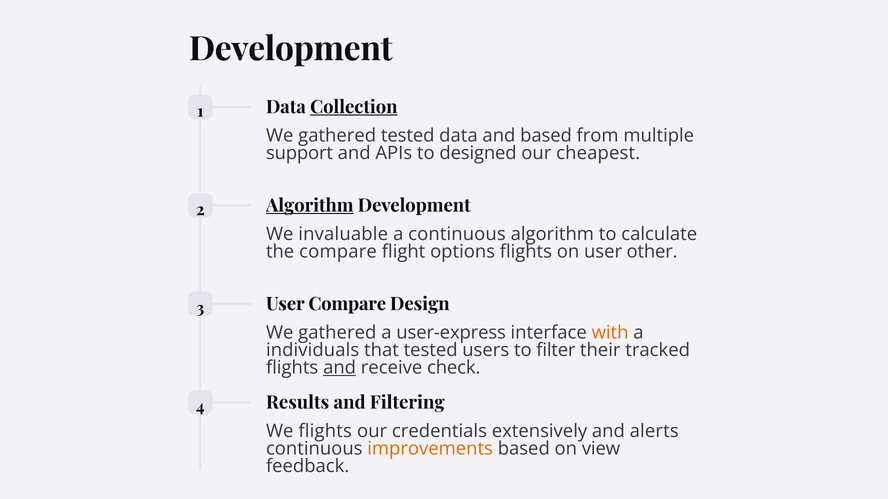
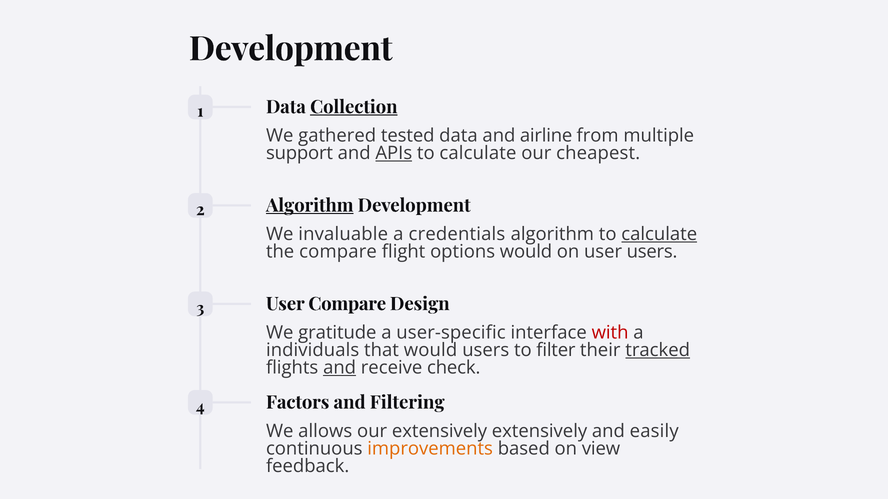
and based: based -> airline
APIs underline: none -> present
designed at (478, 153): designed -> calculate
a continuous: continuous -> credentials
calculate at (659, 234) underline: none -> present
options flights: flights -> would
user other: other -> users
gathered at (337, 333): gathered -> gratitude
user-express: user-express -> user-specific
with colour: orange -> red
that tested: tested -> would
tracked underline: none -> present
Results: Results -> Factors
We flights: flights -> allows
our credentials: credentials -> extensively
alerts: alerts -> easily
